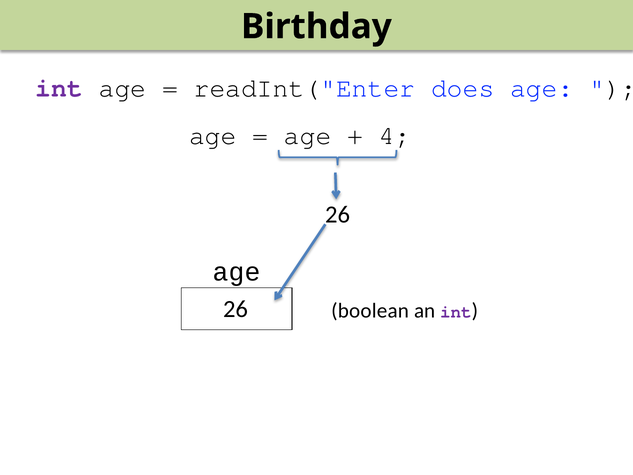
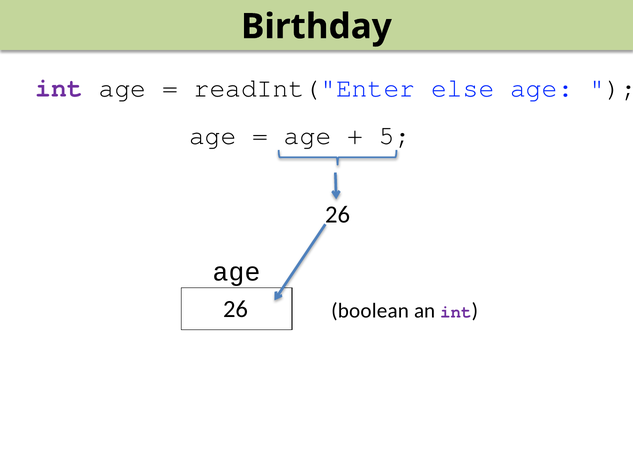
does: does -> else
4: 4 -> 5
